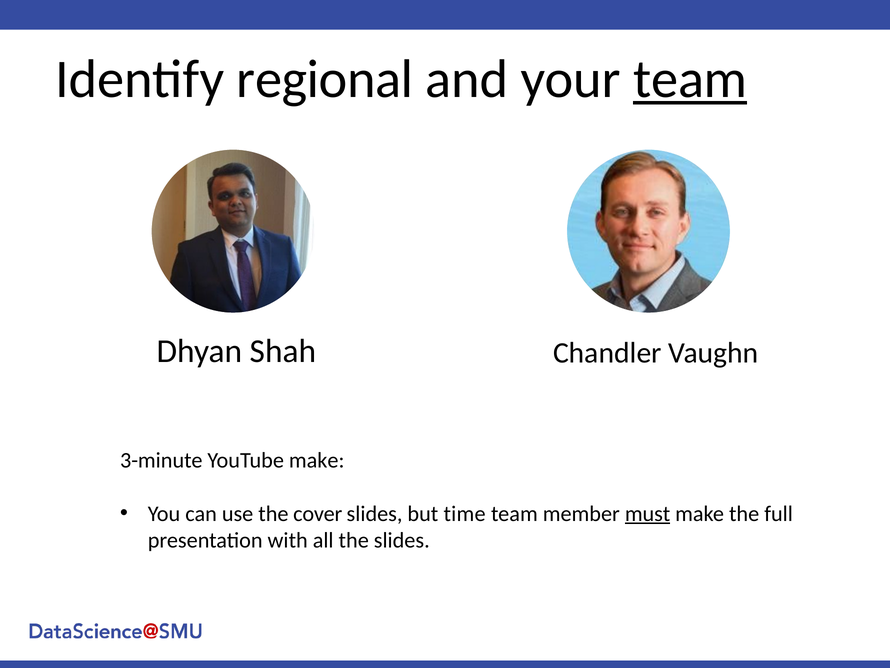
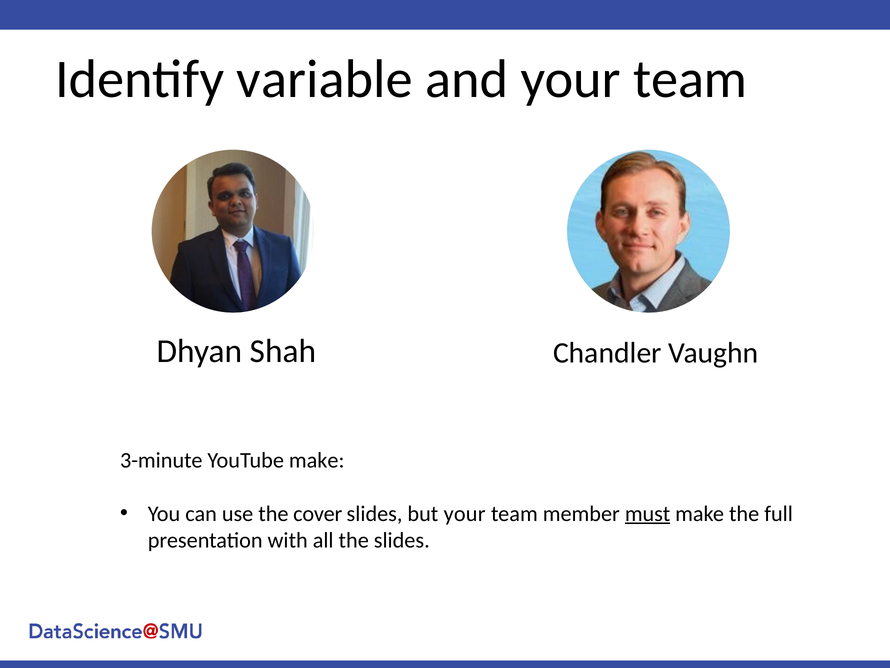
regional: regional -> variable
team at (690, 79) underline: present -> none
but time: time -> your
